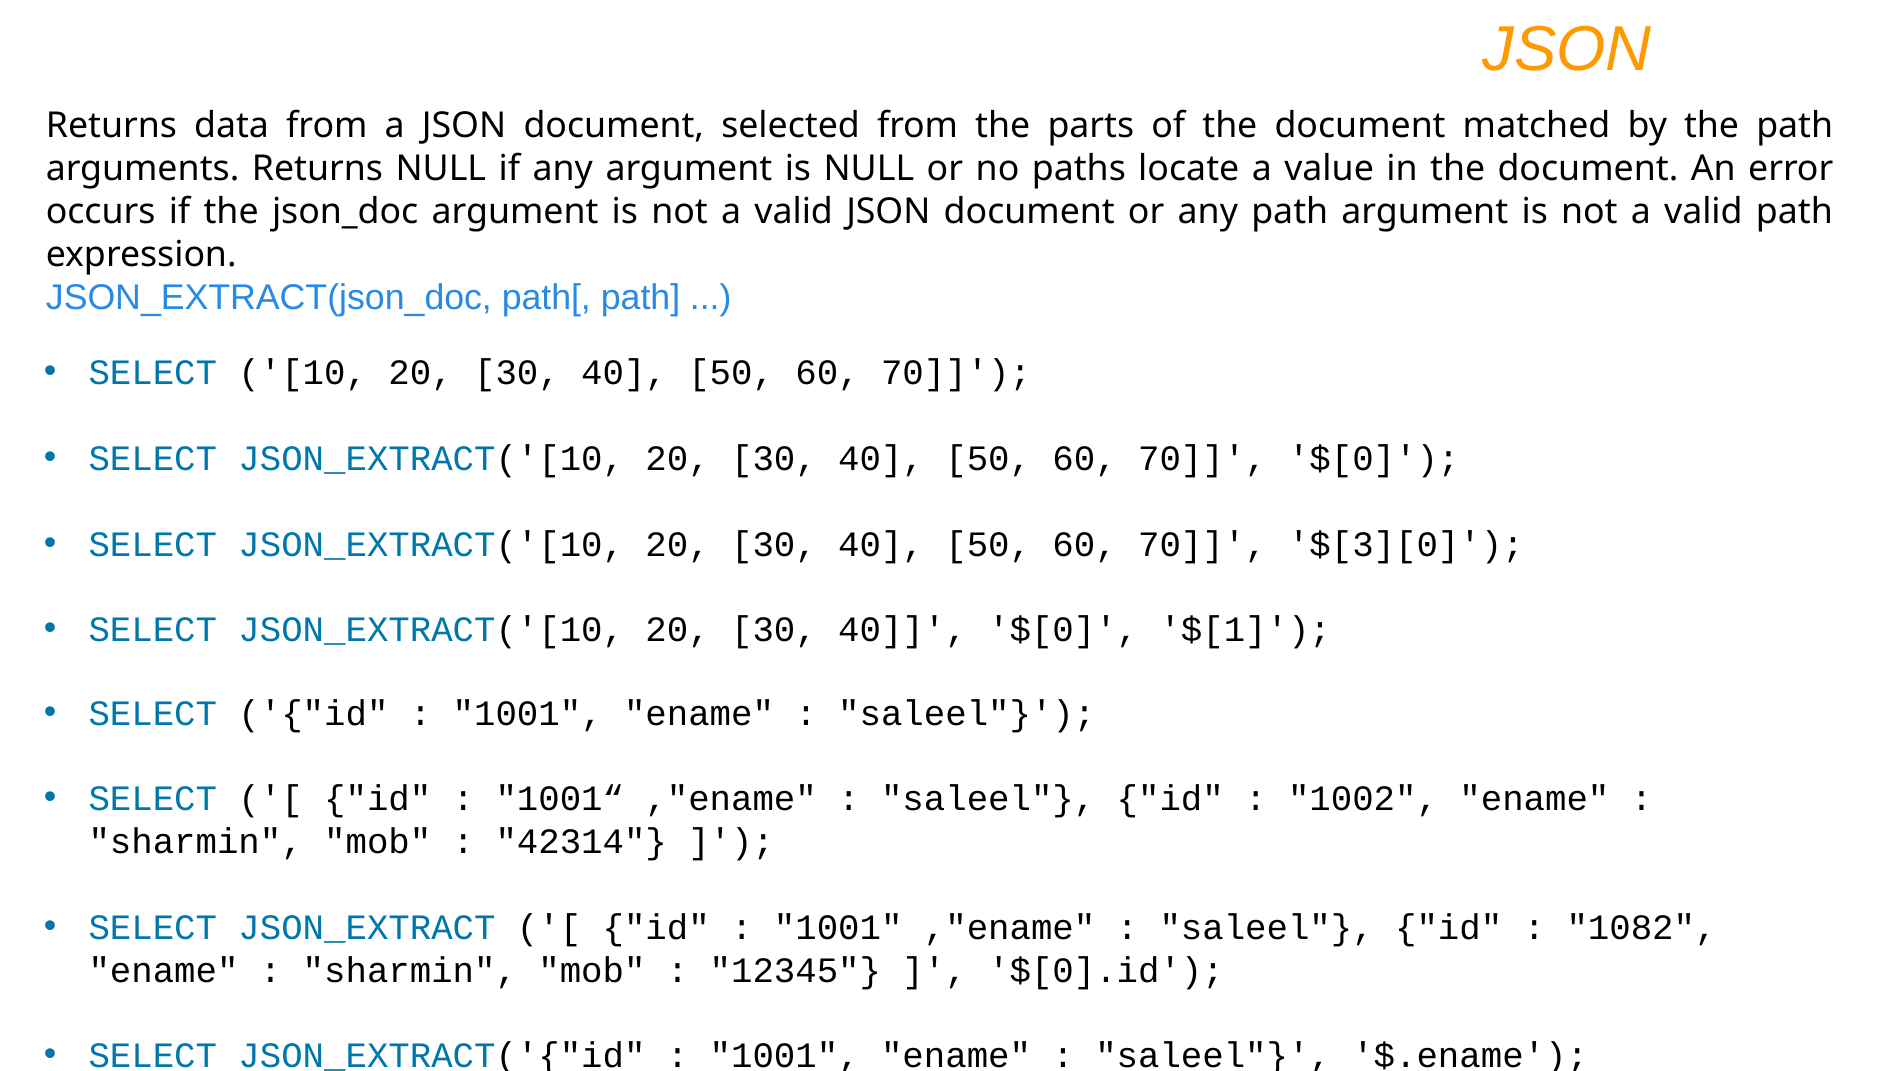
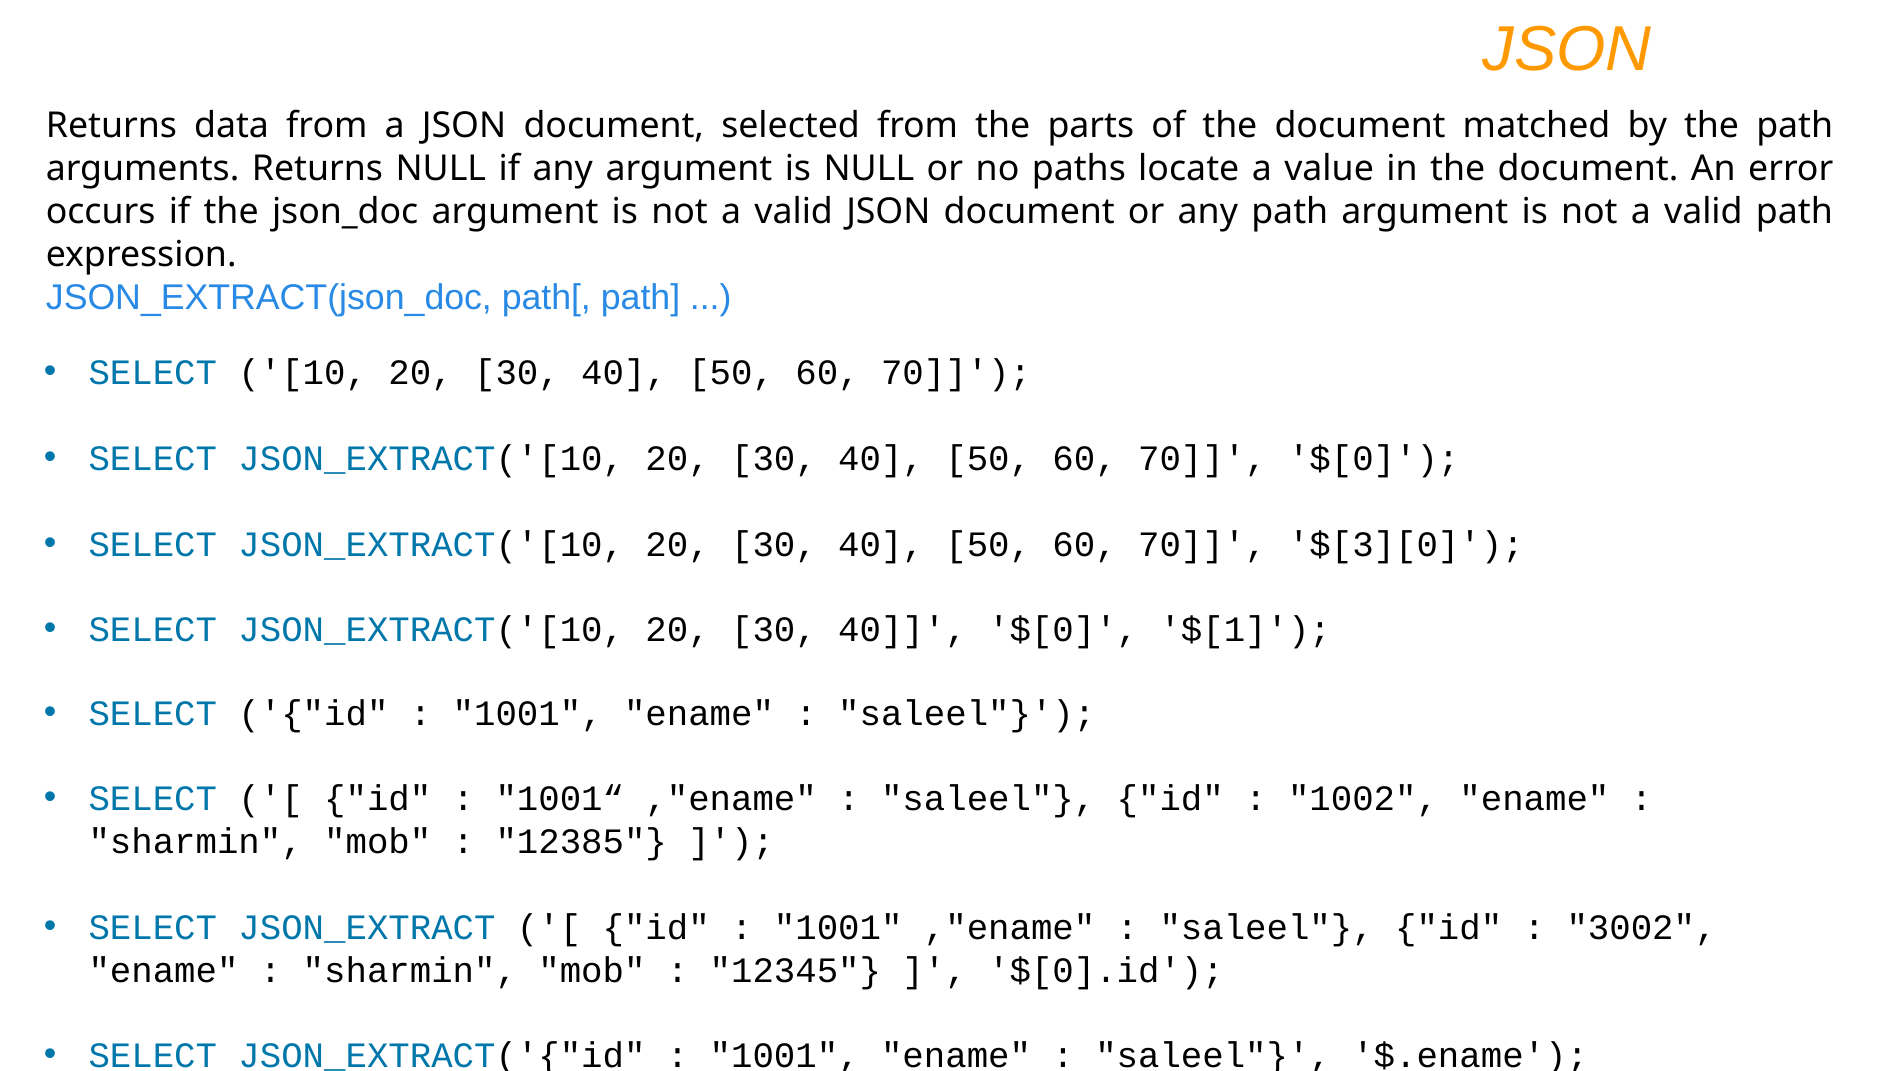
42314: 42314 -> 12385
1082: 1082 -> 3002
